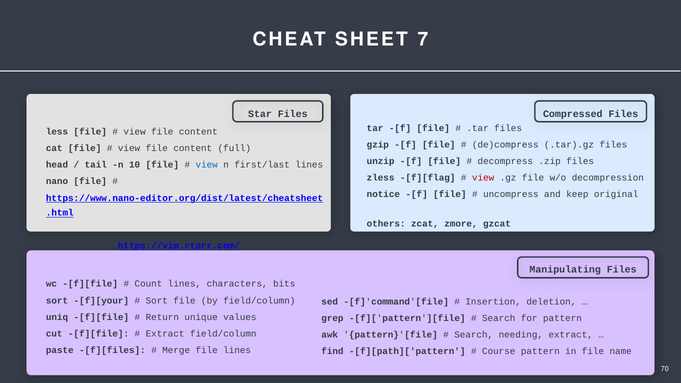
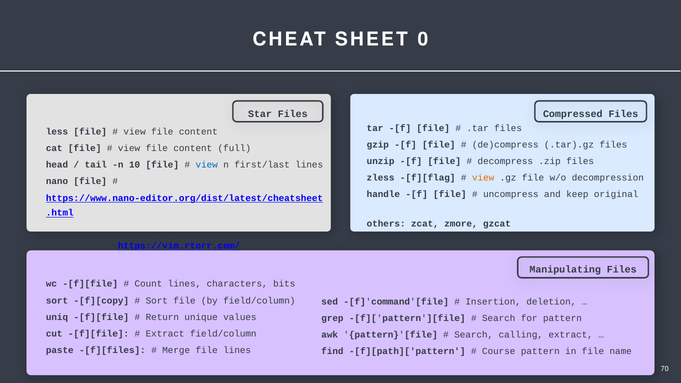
7: 7 -> 0
view at (483, 178) colour: red -> orange
notice: notice -> handle
-[f][your: -[f][your -> -[f][copy
needing: needing -> calling
